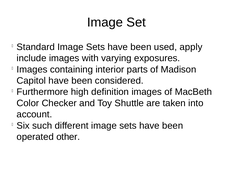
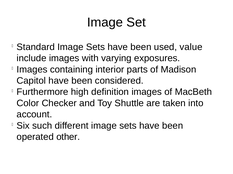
apply: apply -> value
